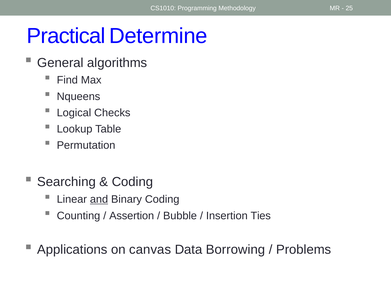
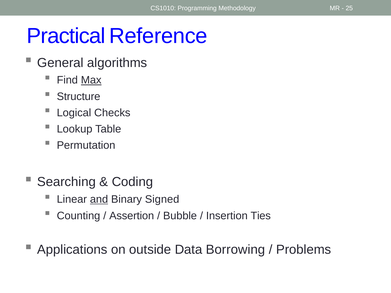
Determine: Determine -> Reference
Max underline: none -> present
Nqueens: Nqueens -> Structure
Binary Coding: Coding -> Signed
canvas: canvas -> outside
